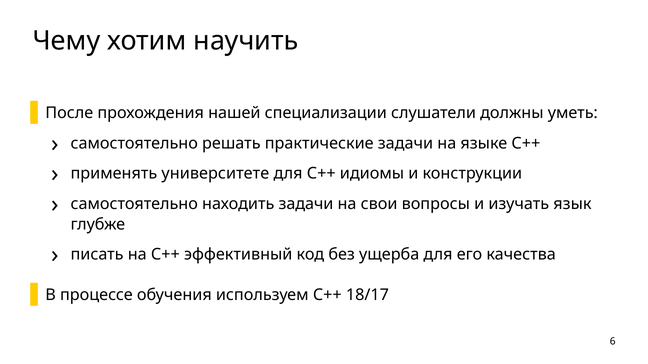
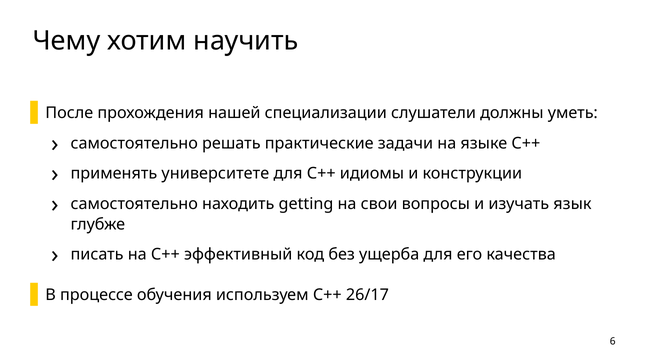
находить задачи: задачи -> getting
18/17: 18/17 -> 26/17
